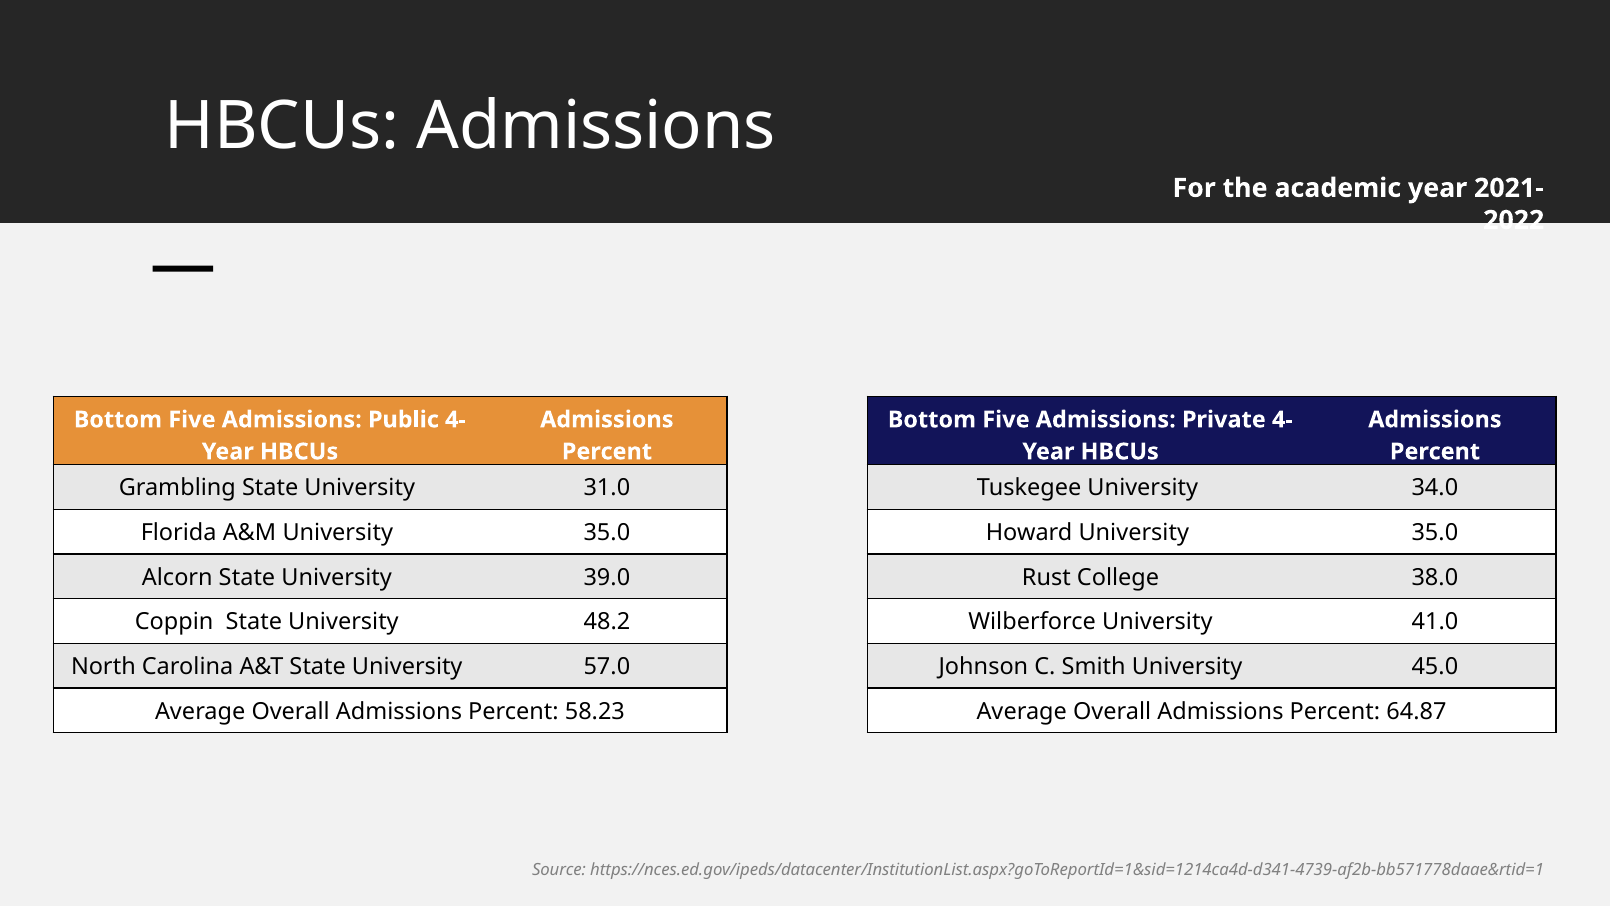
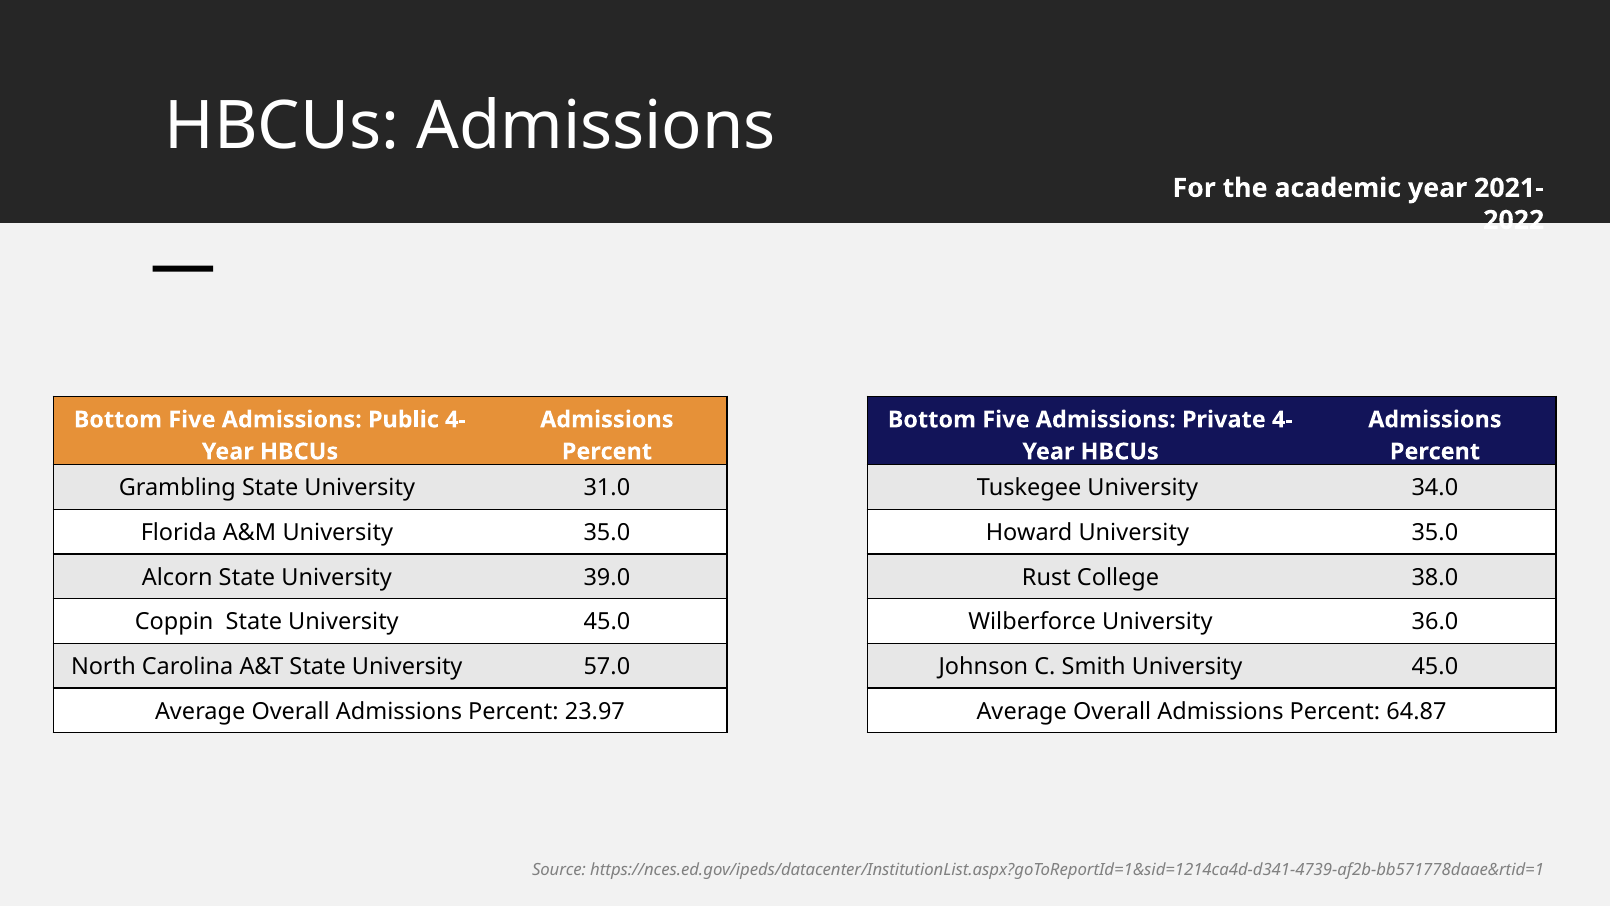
State University 48.2: 48.2 -> 45.0
41.0: 41.0 -> 36.0
58.23: 58.23 -> 23.97
